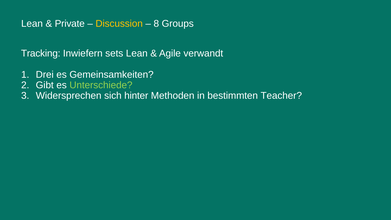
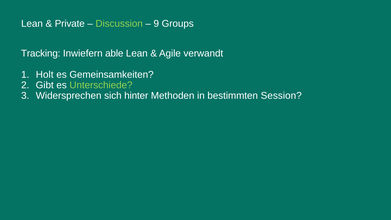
Discussion colour: yellow -> light green
8: 8 -> 9
sets: sets -> able
Drei: Drei -> Holt
Teacher: Teacher -> Session
